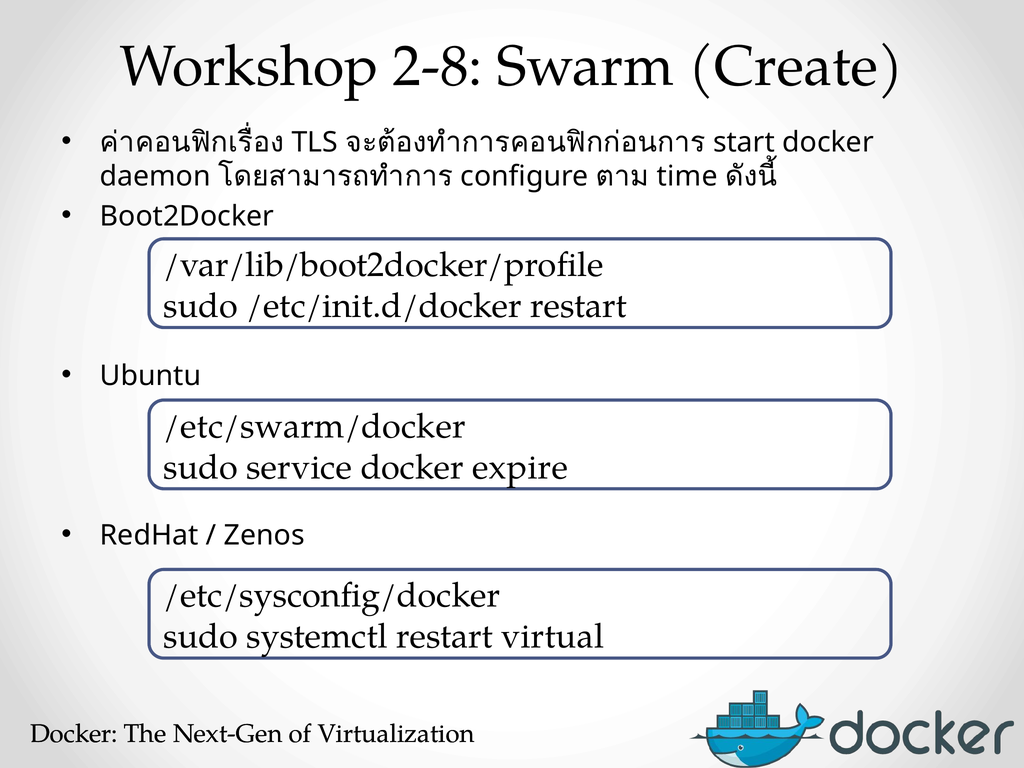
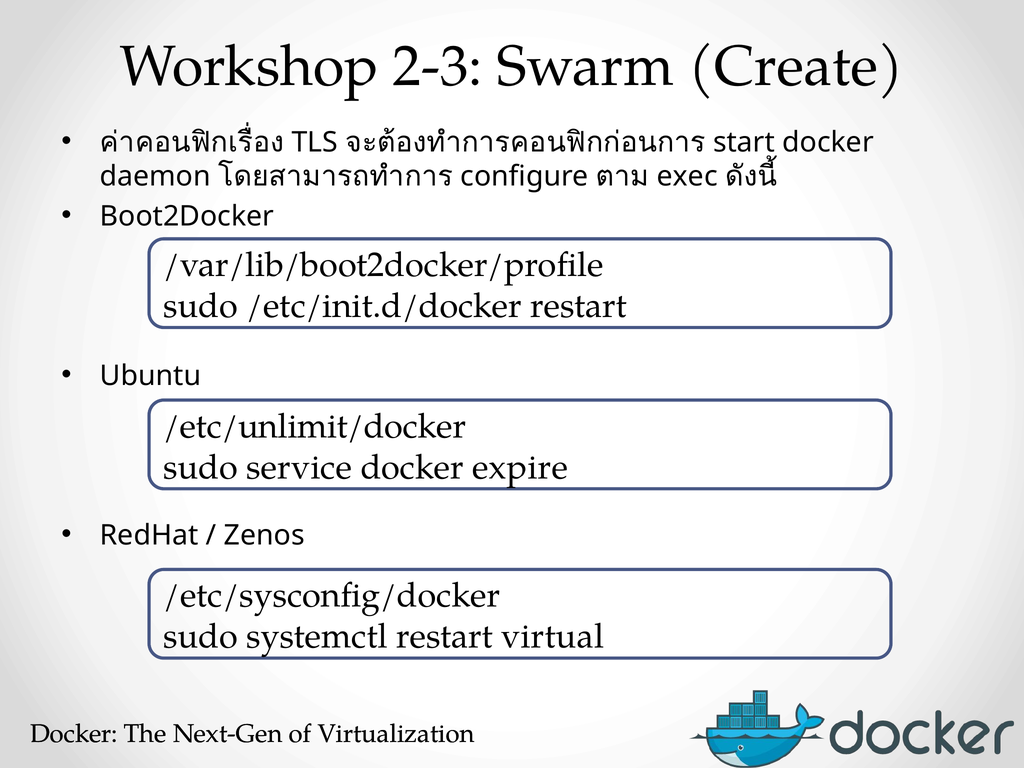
2-8: 2-8 -> 2-3
time: time -> exec
/etc/swarm/docker: /etc/swarm/docker -> /etc/unlimit/docker
